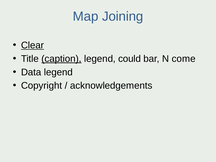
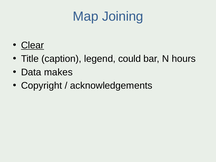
caption underline: present -> none
come: come -> hours
Data legend: legend -> makes
